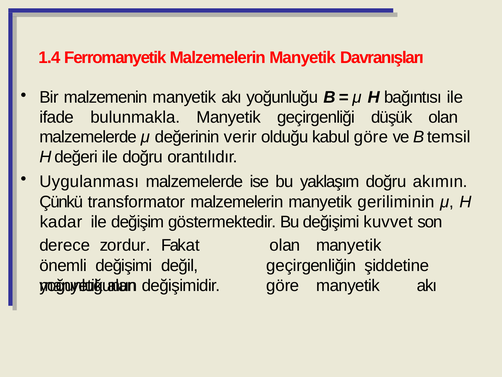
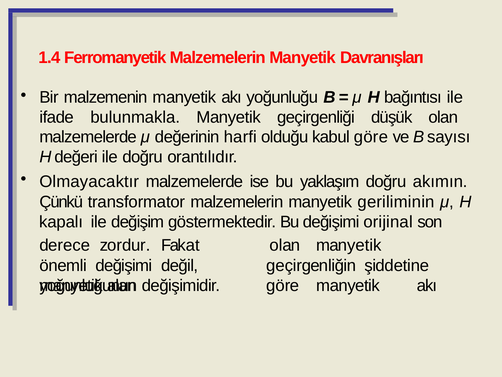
verir: verir -> harfi
temsil: temsil -> sayısı
Uygulanması: Uygulanması -> Olmayacaktır
kadar: kadar -> kapalı
kuvvet: kuvvet -> orijinal
